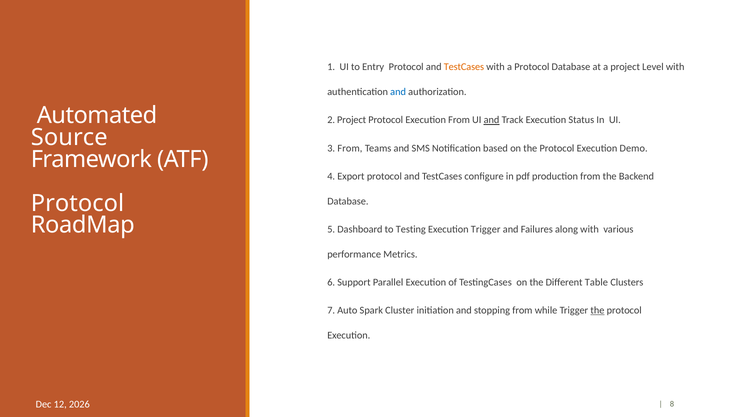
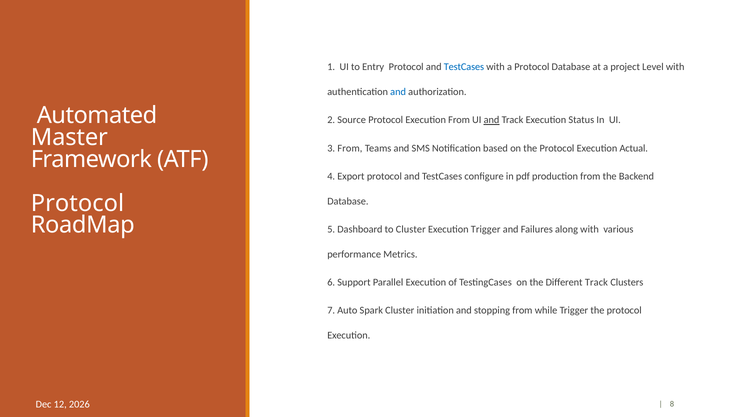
TestCases at (464, 67) colour: orange -> blue
2 Project: Project -> Source
Source: Source -> Master
Demo: Demo -> Actual
to Testing: Testing -> Cluster
Different Table: Table -> Track
the at (597, 310) underline: present -> none
